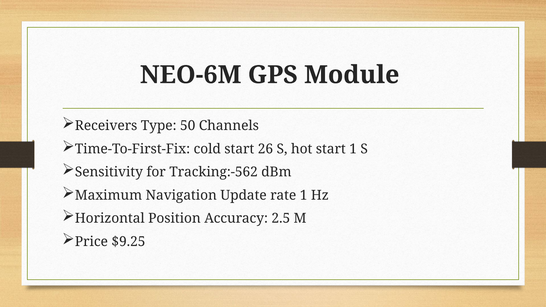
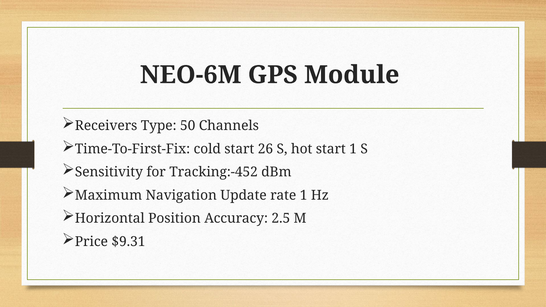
Tracking:-562: Tracking:-562 -> Tracking:-452
$9.25: $9.25 -> $9.31
